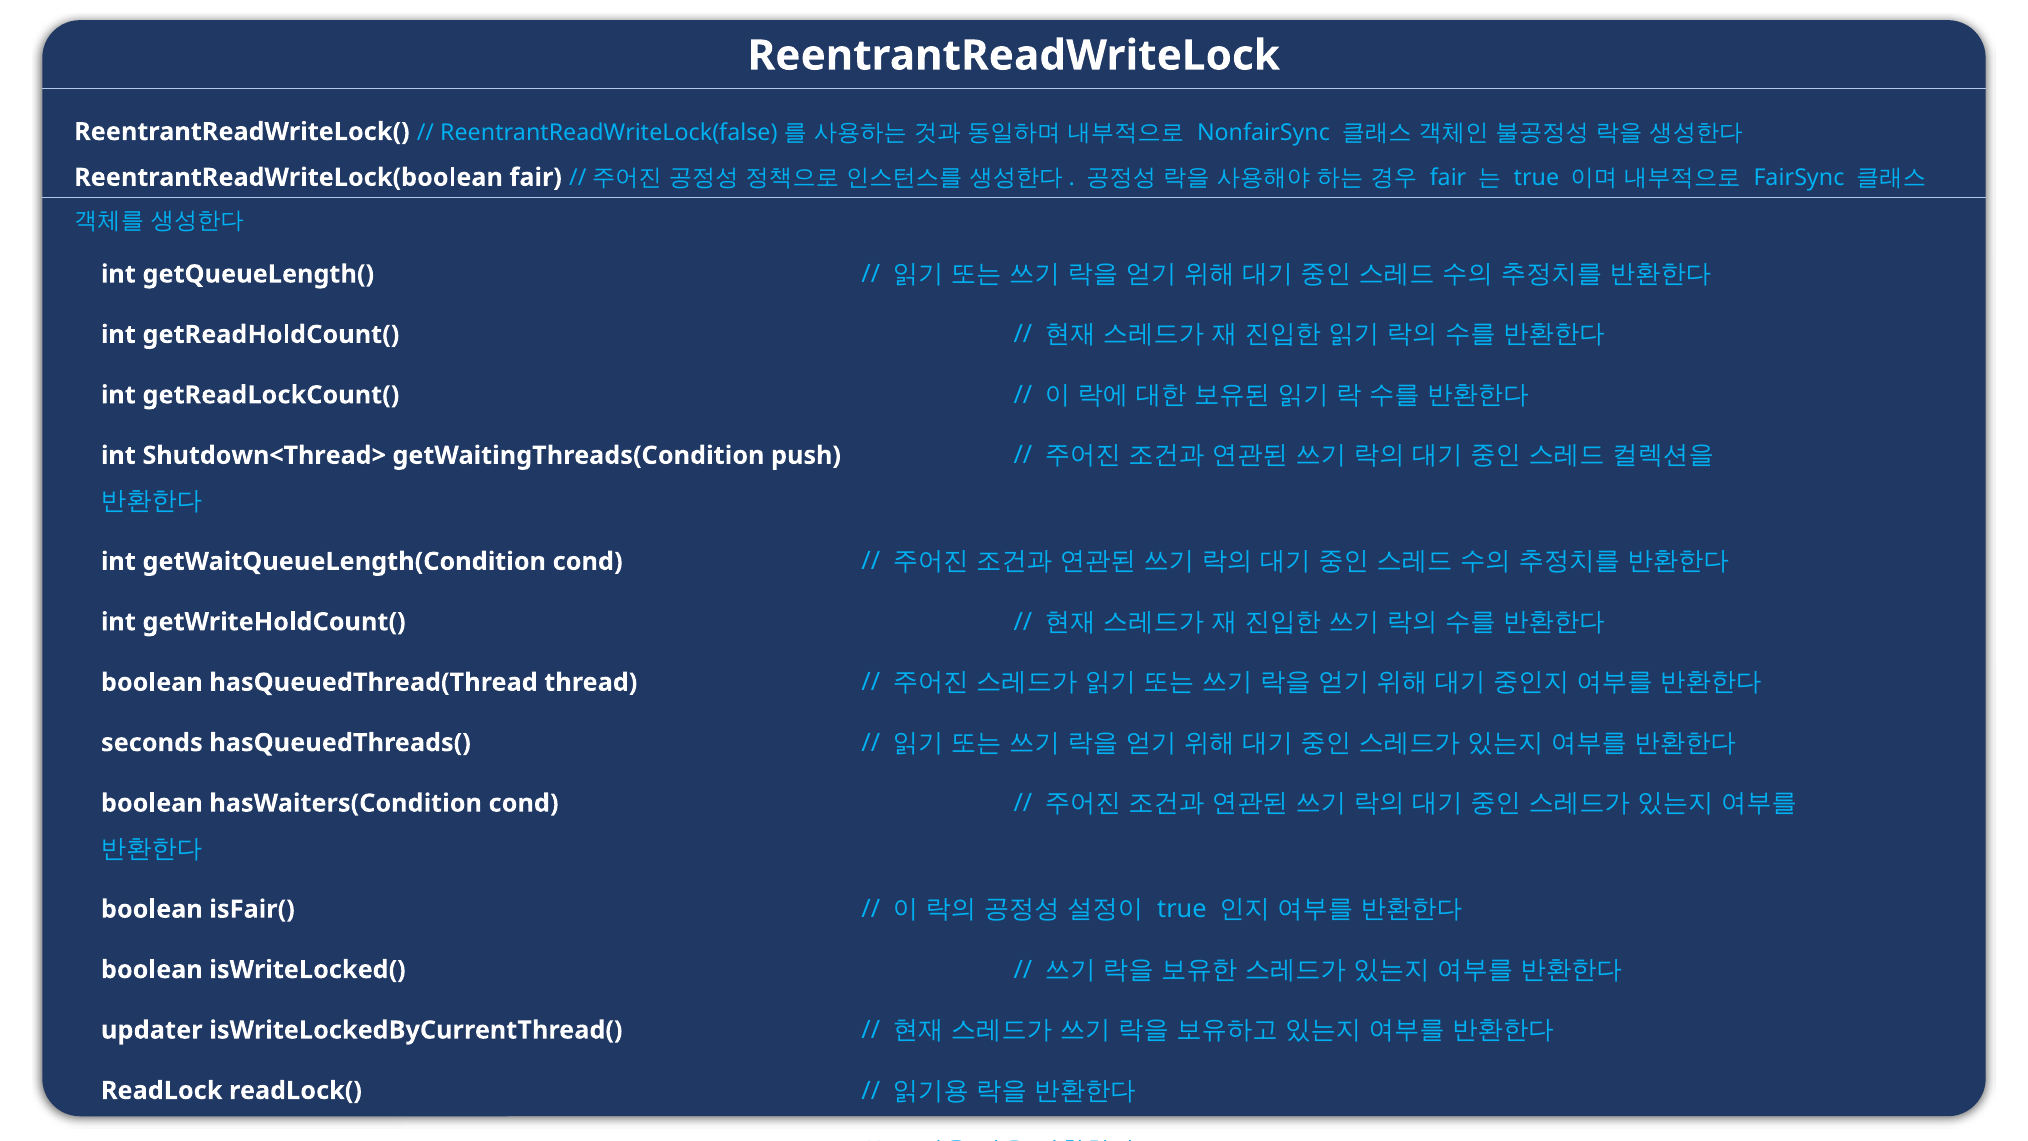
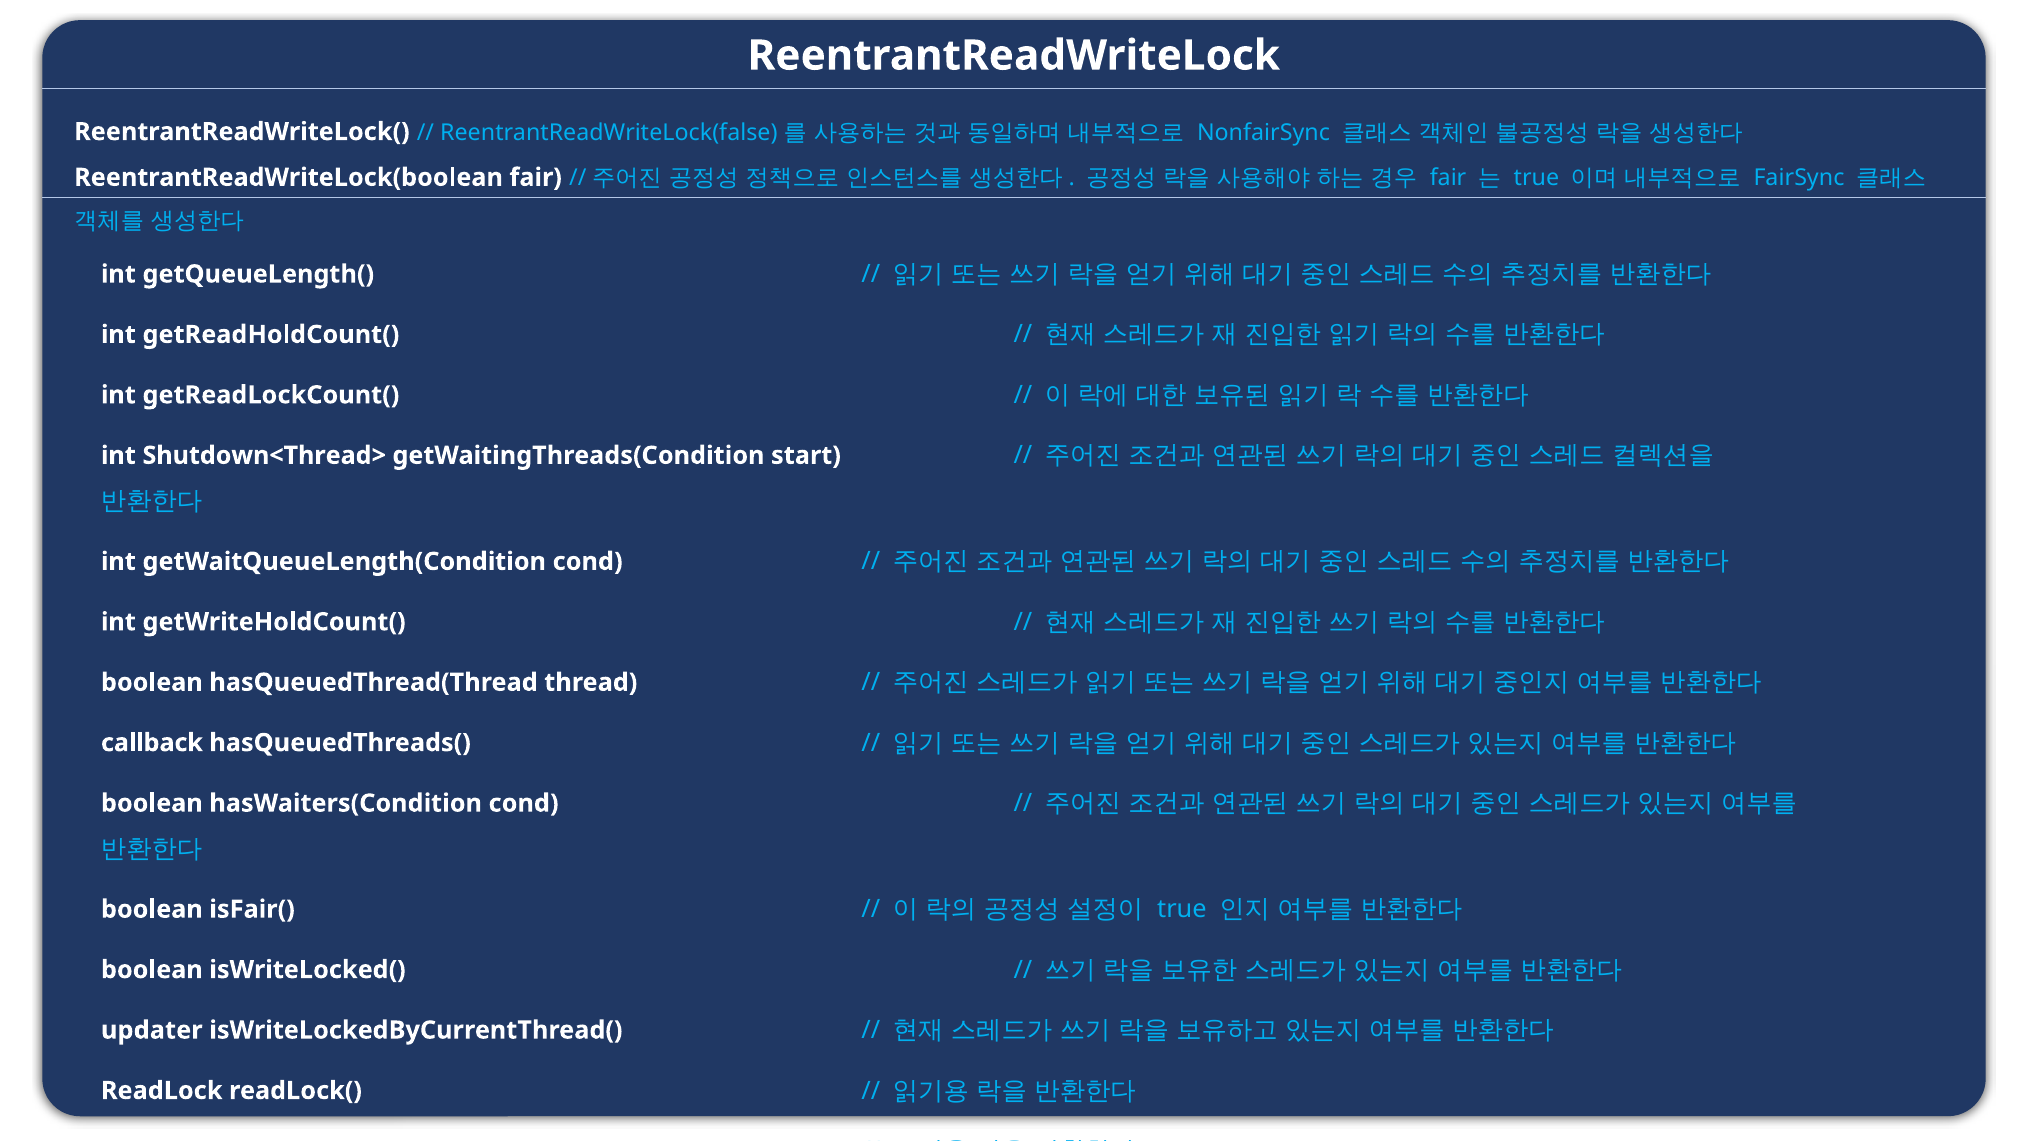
push: push -> start
seconds: seconds -> callback
